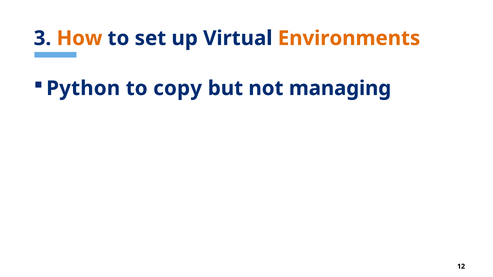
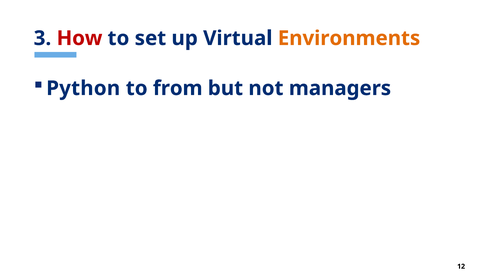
How colour: orange -> red
copy: copy -> from
managing: managing -> managers
